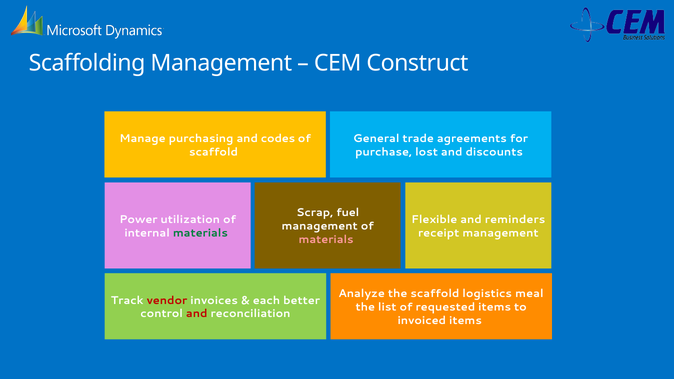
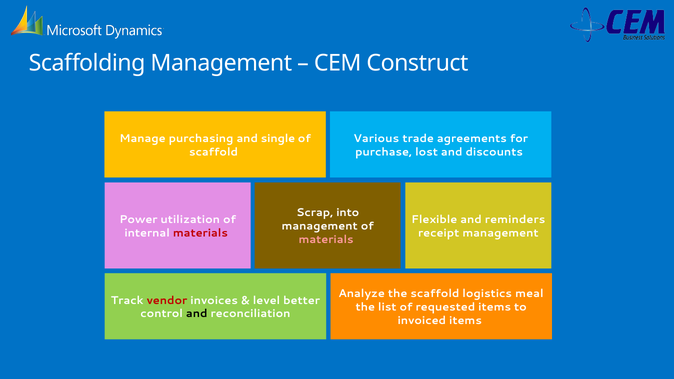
codes: codes -> single
General: General -> Various
fuel: fuel -> into
materials at (200, 233) colour: green -> red
each: each -> level
and at (197, 314) colour: red -> black
